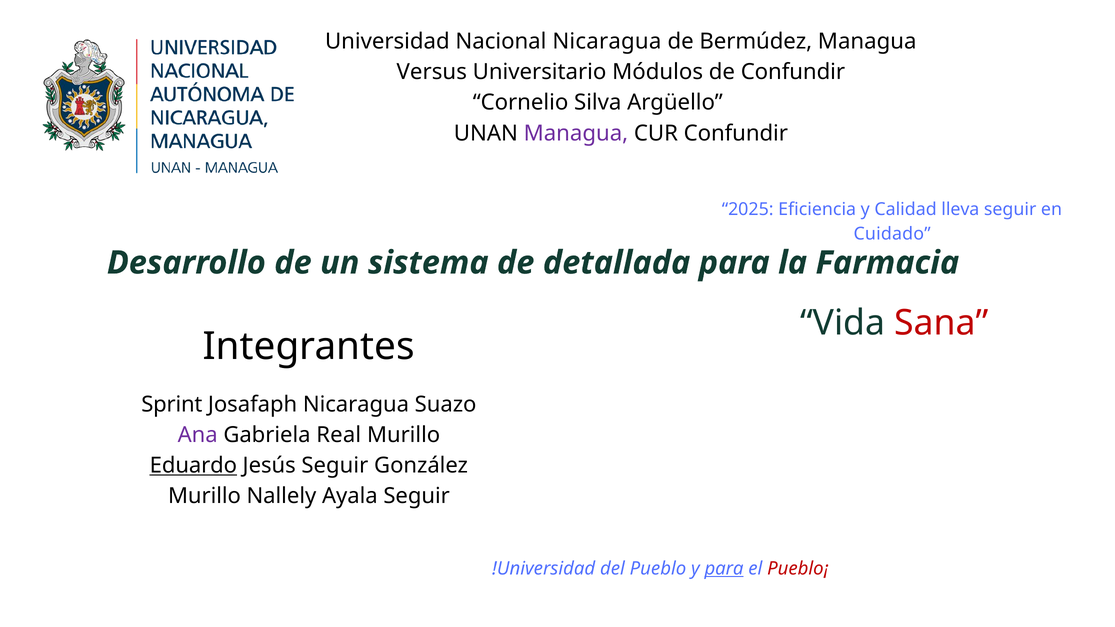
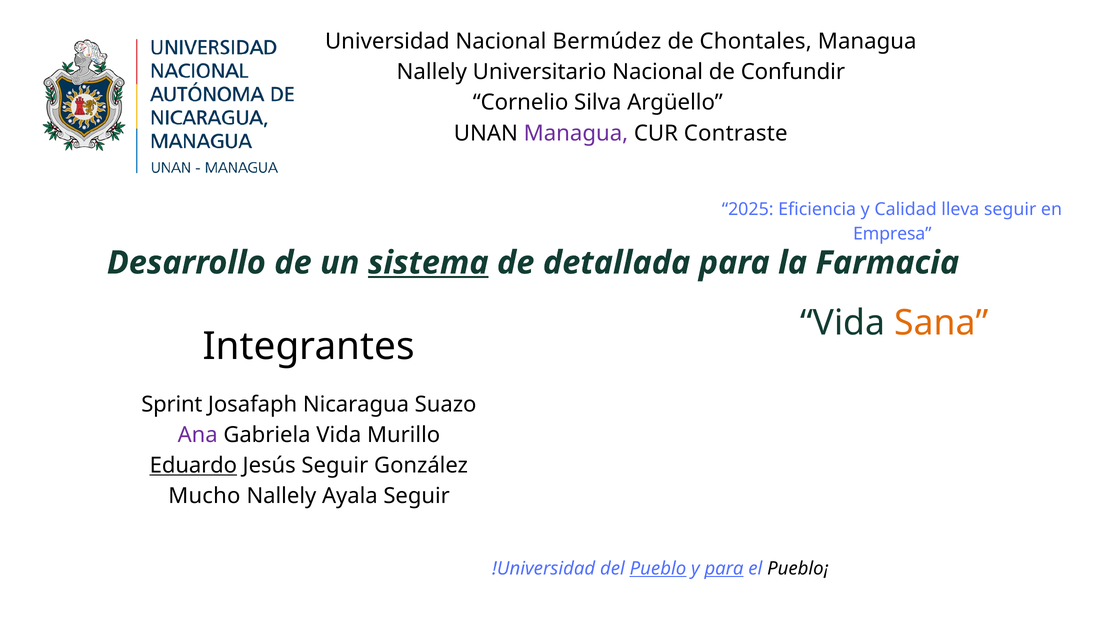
Nacional Nicaragua: Nicaragua -> Bermúdez
Bermúdez: Bermúdez -> Chontales
Versus at (432, 72): Versus -> Nallely
Universitario Módulos: Módulos -> Nacional
CUR Confundir: Confundir -> Contraste
Cuidado: Cuidado -> Empresa
sistema underline: none -> present
Sana colour: red -> orange
Gabriela Real: Real -> Vida
Murillo at (204, 496): Murillo -> Mucho
Pueblo underline: none -> present
Pueblo¡ colour: red -> black
